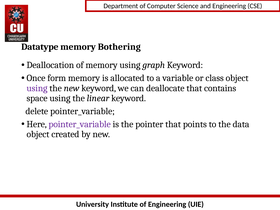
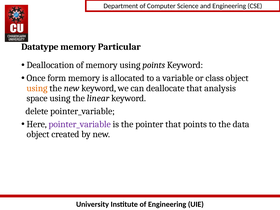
Bothering: Bothering -> Particular
using graph: graph -> points
using at (37, 88) colour: purple -> orange
contains: contains -> analysis
